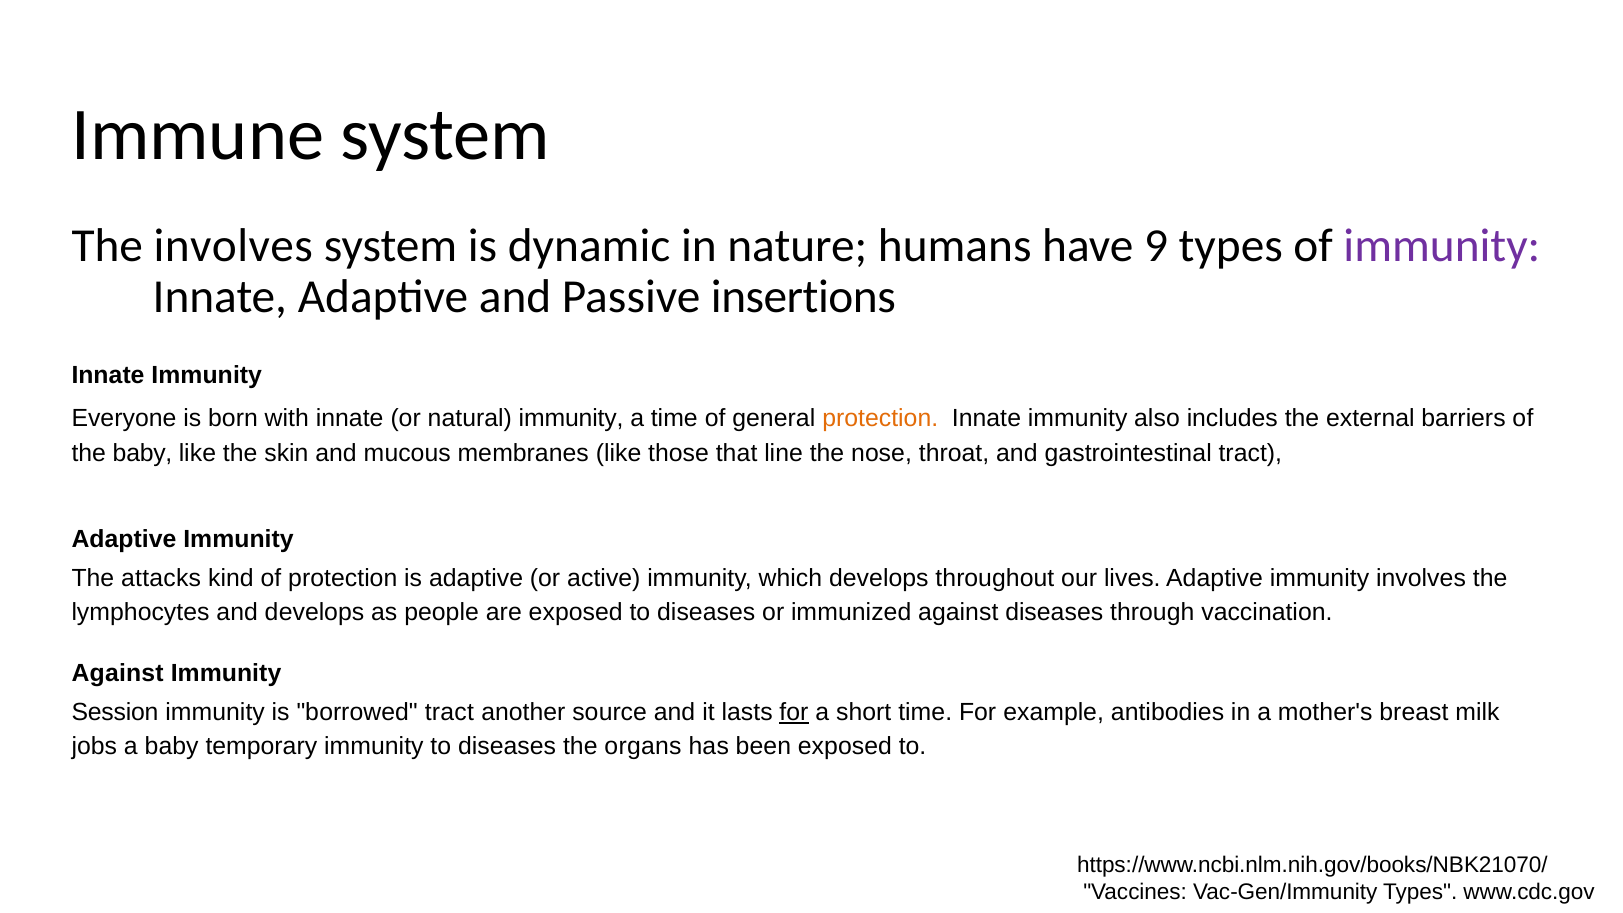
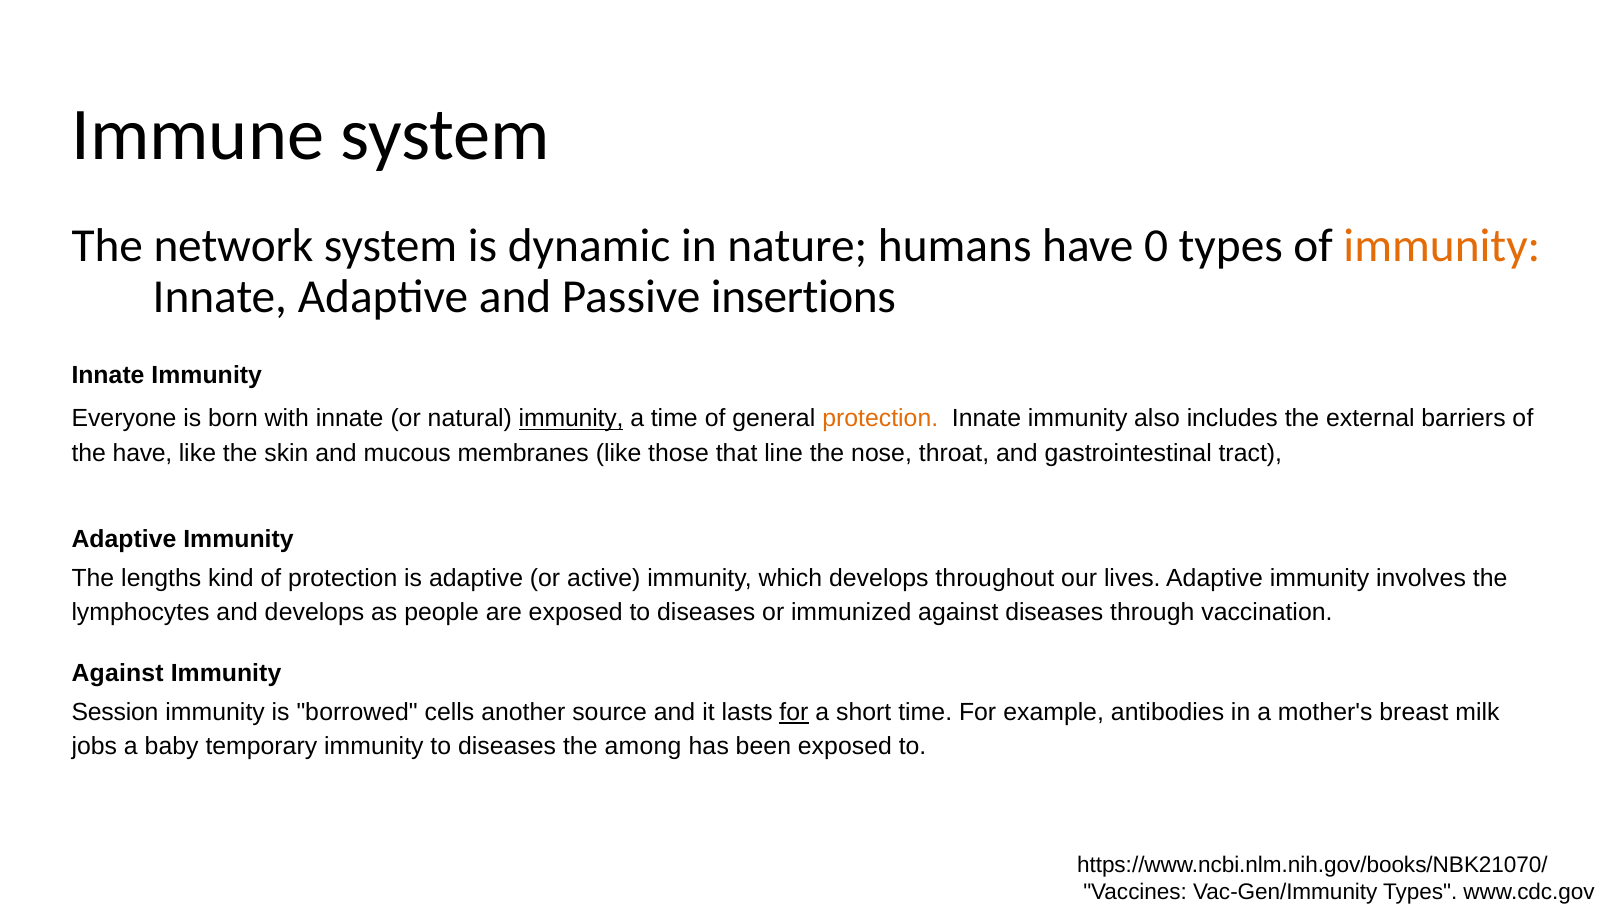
The involves: involves -> network
9: 9 -> 0
immunity at (1442, 246) colour: purple -> orange
immunity at (571, 419) underline: none -> present
the baby: baby -> have
attacks: attacks -> lengths
borrowed tract: tract -> cells
organs: organs -> among
